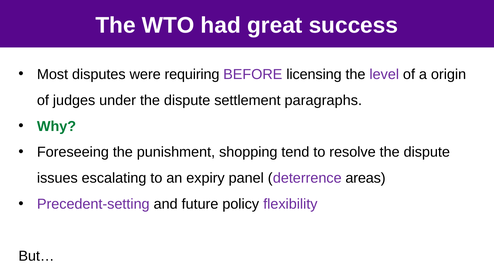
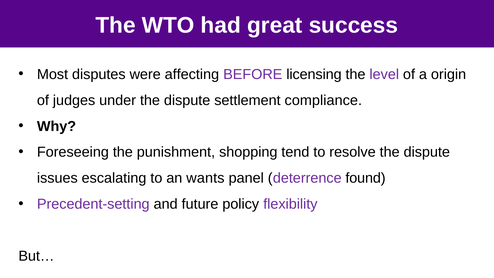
requiring: requiring -> affecting
paragraphs: paragraphs -> compliance
Why colour: green -> black
expiry: expiry -> wants
areas: areas -> found
